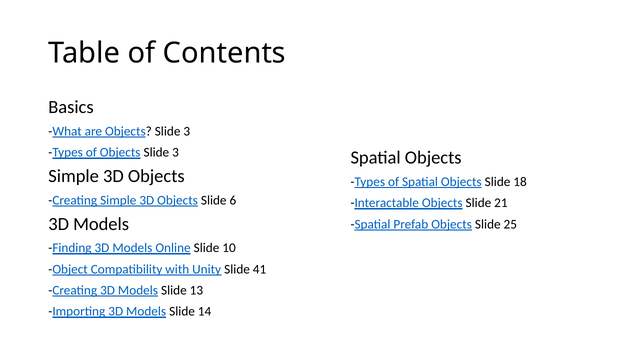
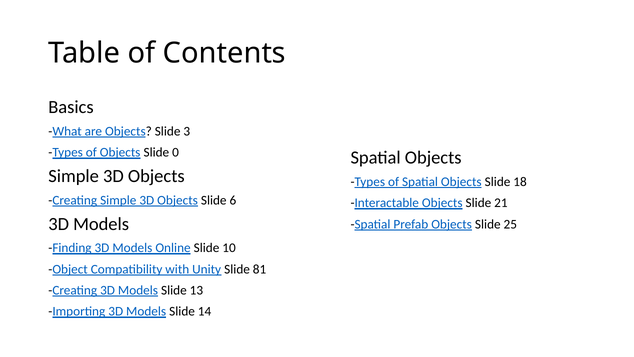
of Objects Slide 3: 3 -> 0
41: 41 -> 81
